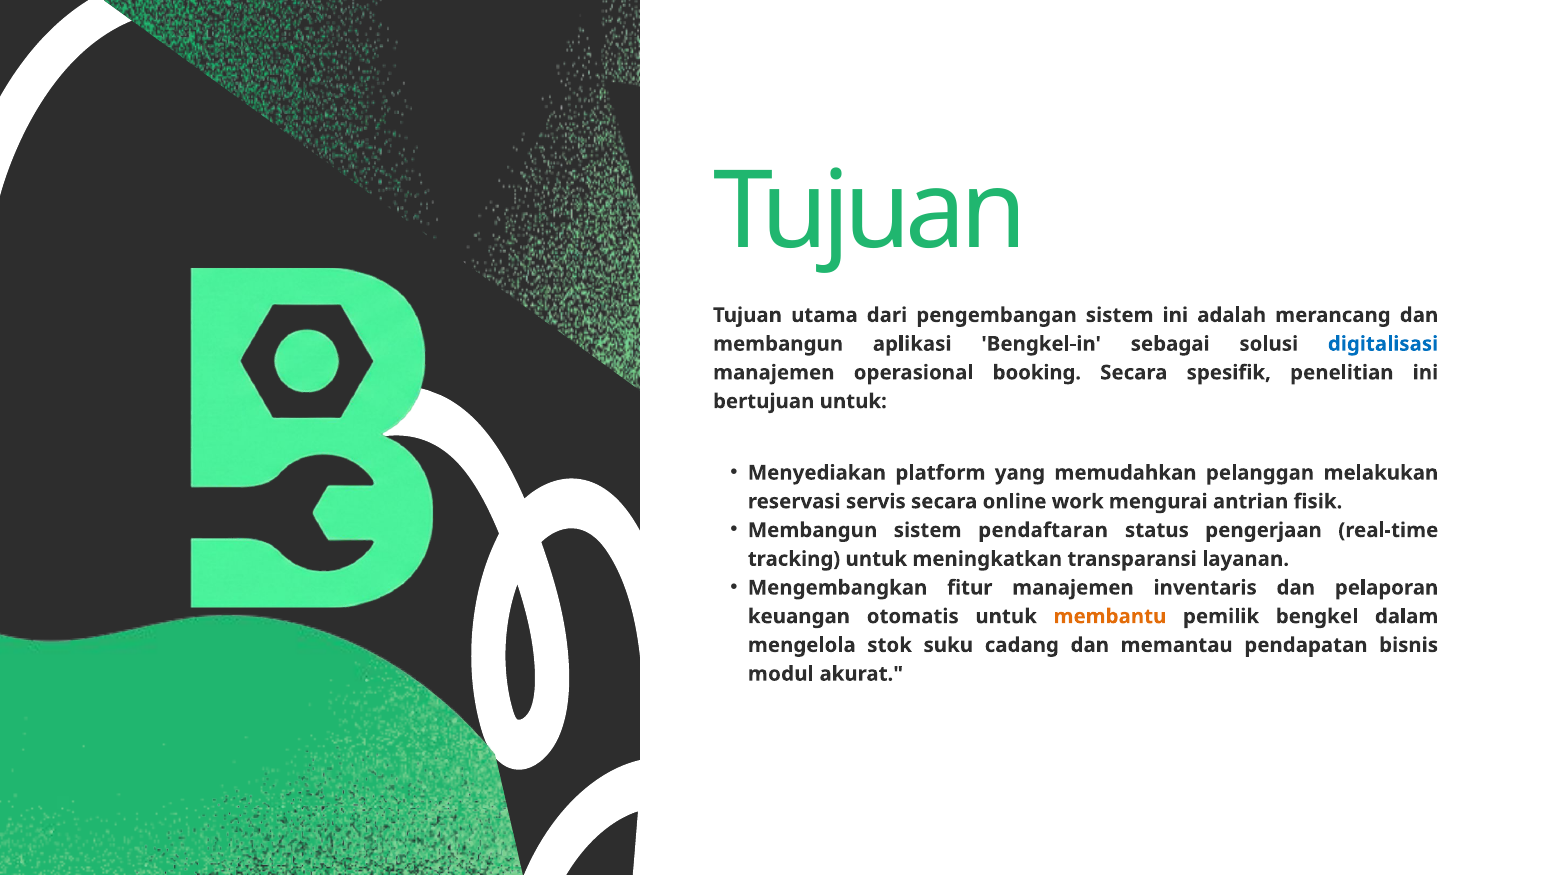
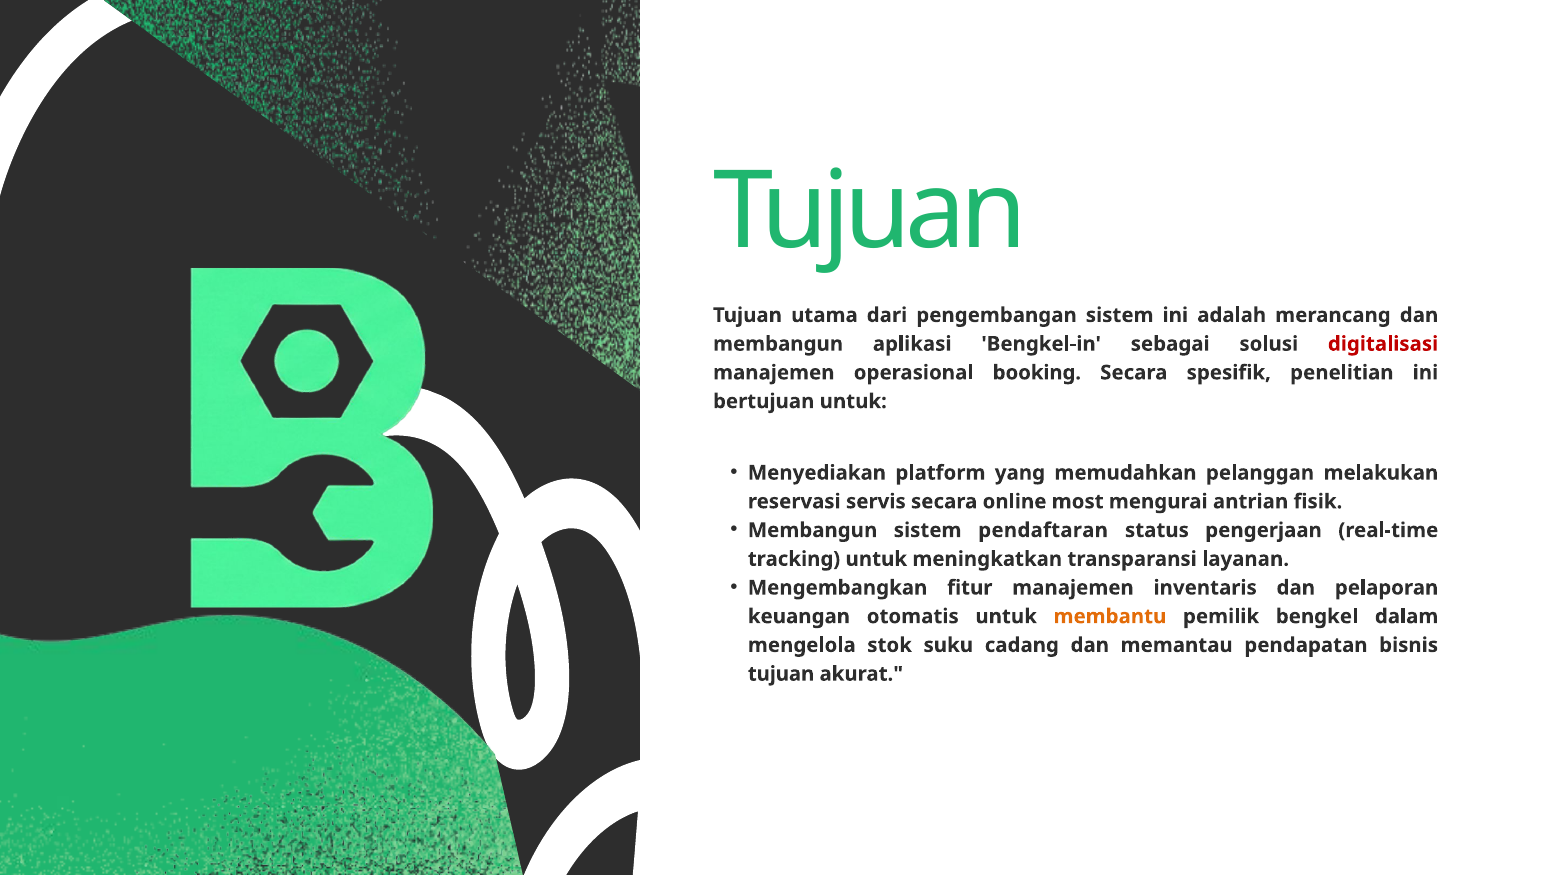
digitalisasi colour: blue -> red
work: work -> most
modul at (781, 674): modul -> tujuan
